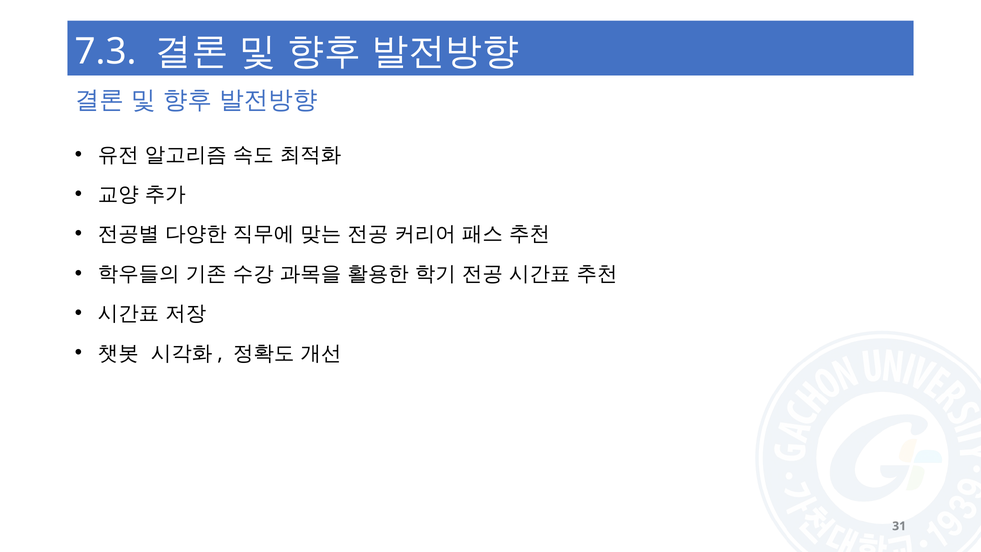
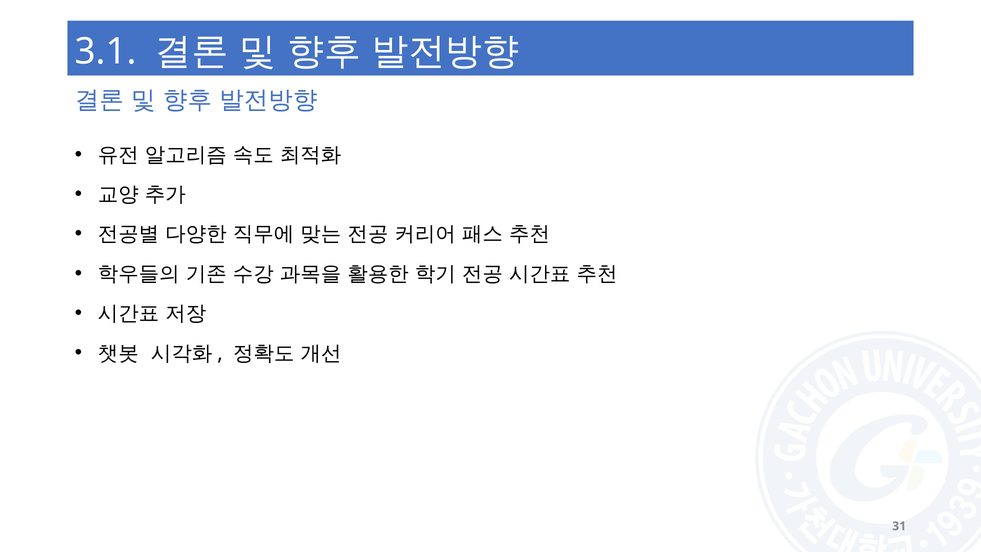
7.3: 7.3 -> 3.1
